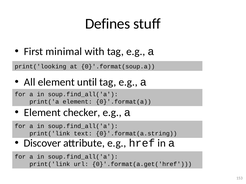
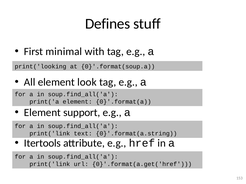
until: until -> look
checker: checker -> support
Discover: Discover -> Itertools
